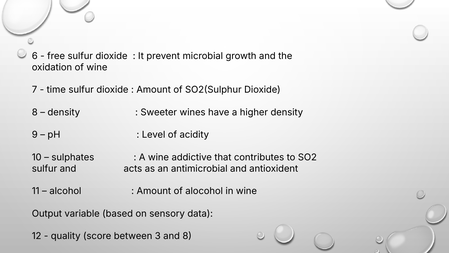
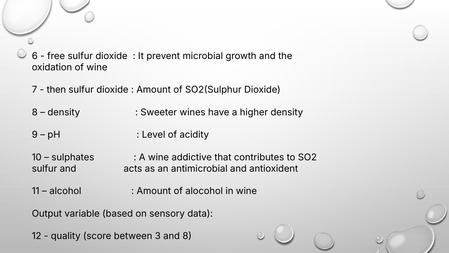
time: time -> then
